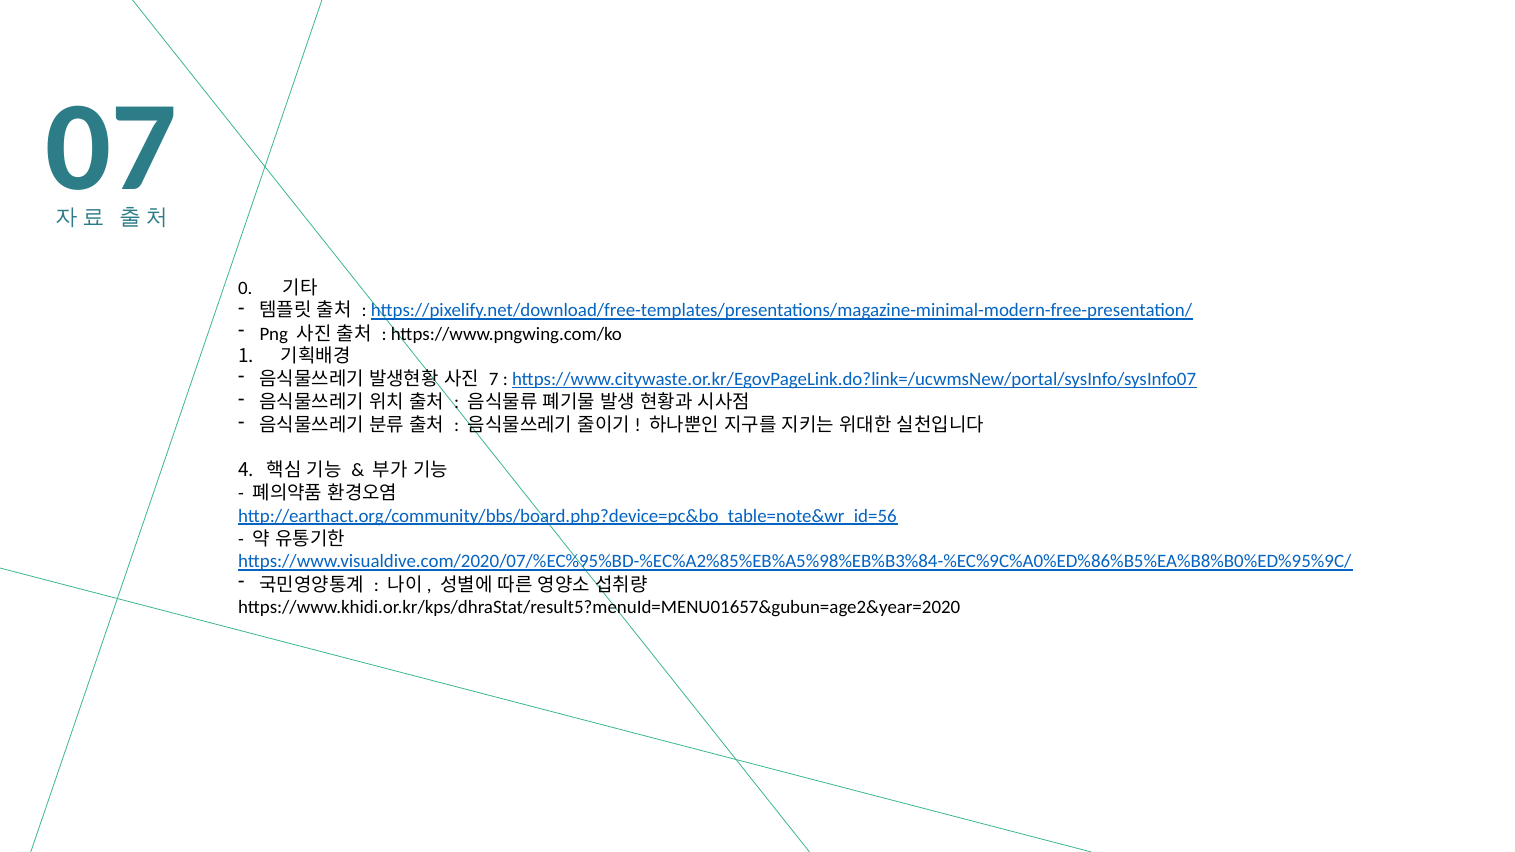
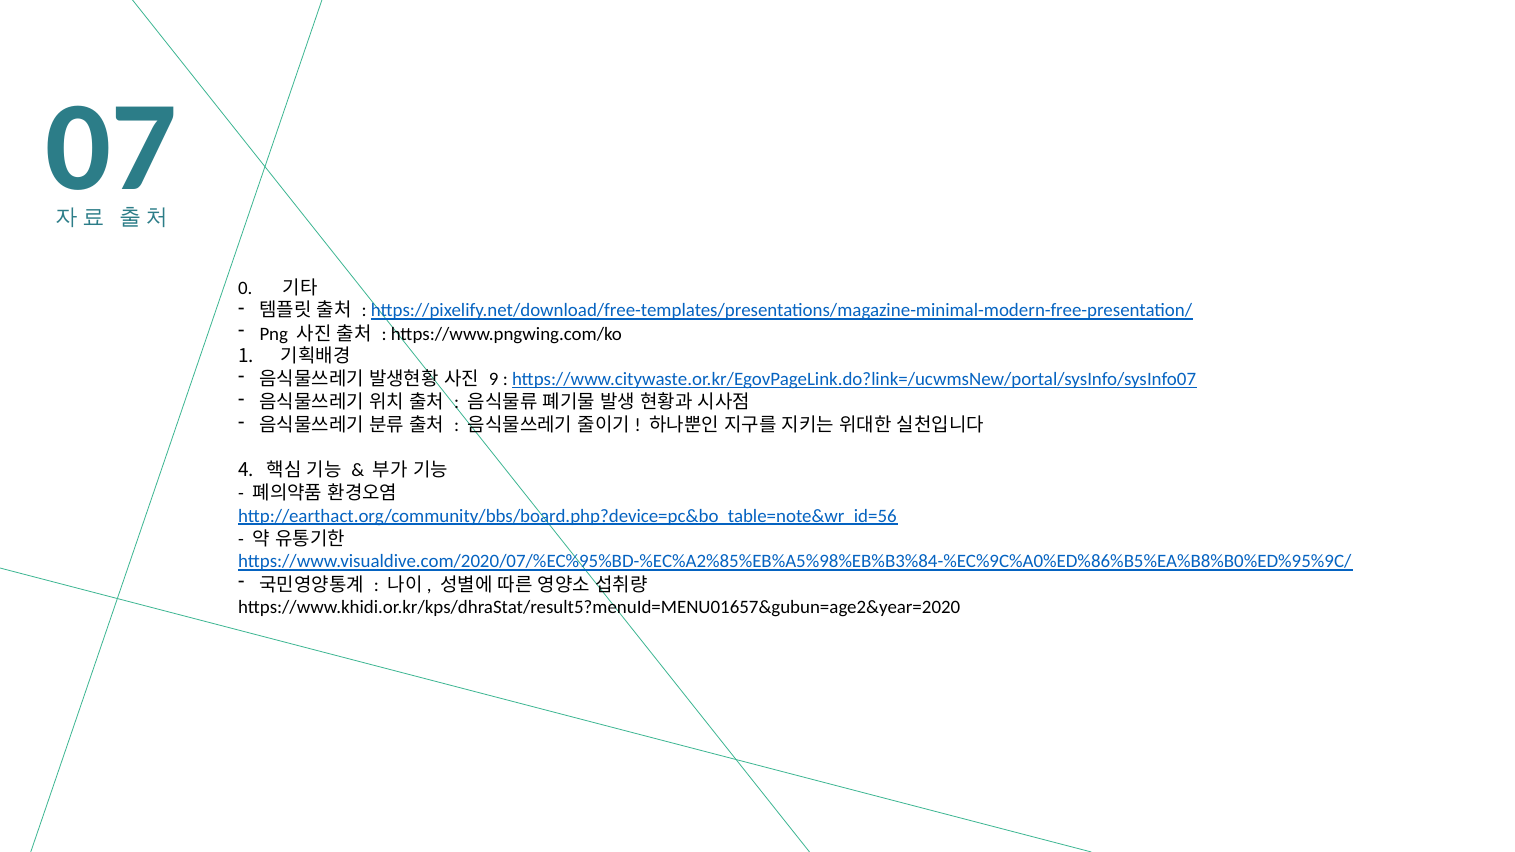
7: 7 -> 9
